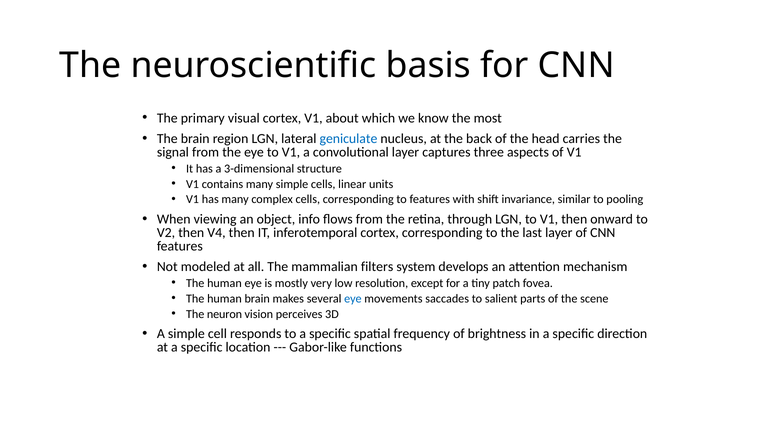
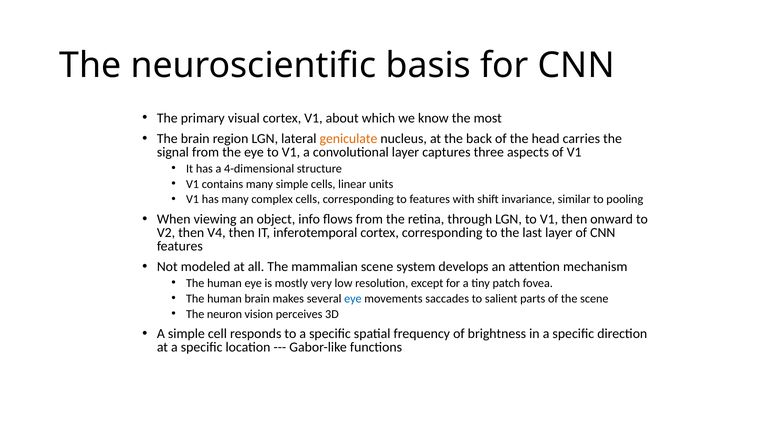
geniculate colour: blue -> orange
3-dimensional: 3-dimensional -> 4-dimensional
mammalian filters: filters -> scene
